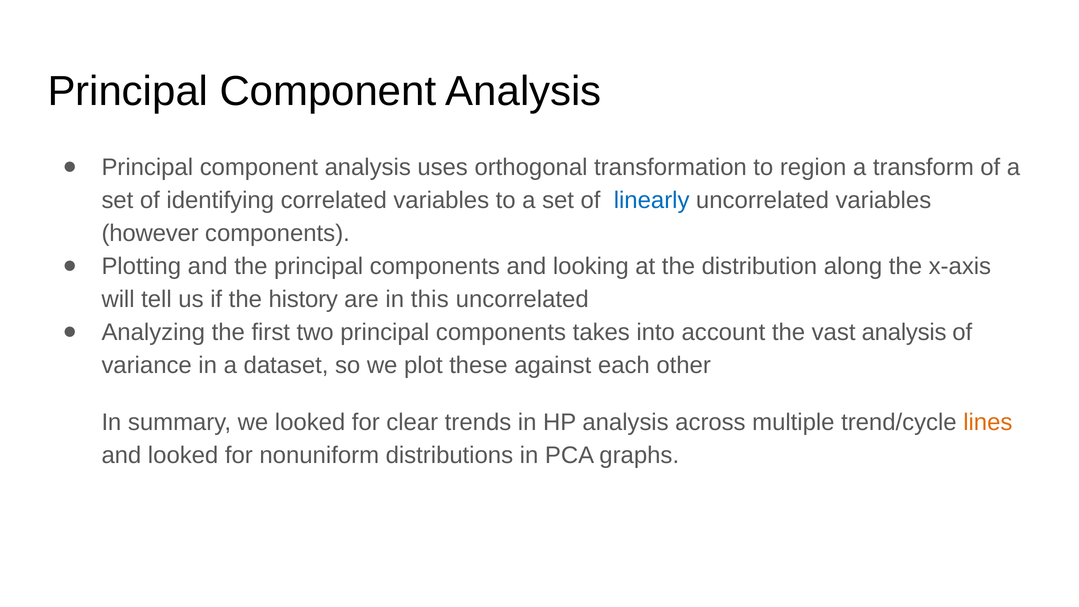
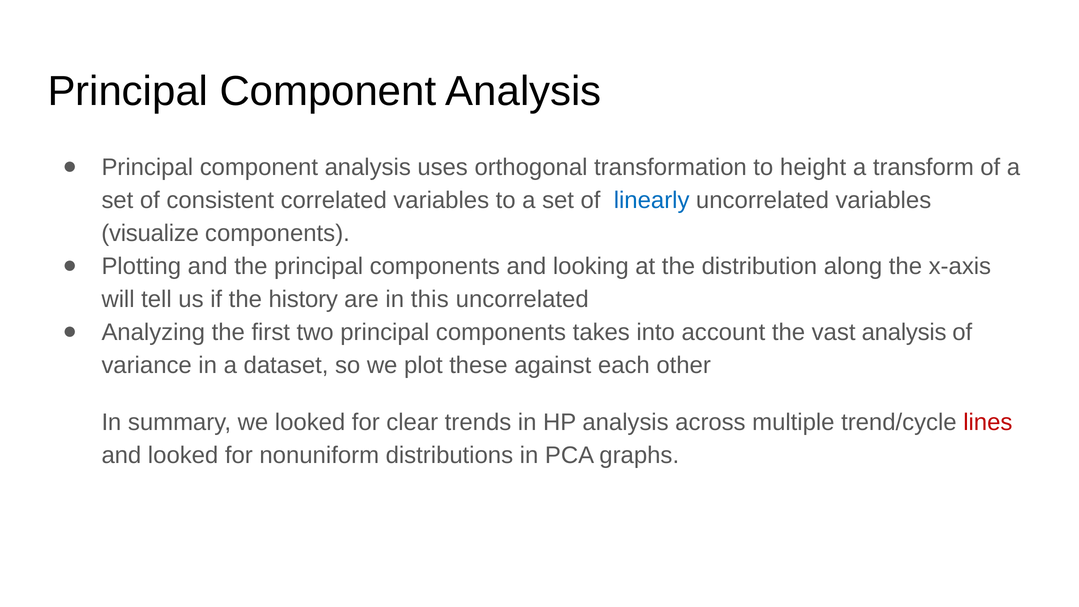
region: region -> height
identifying: identifying -> consistent
however: however -> visualize
lines colour: orange -> red
